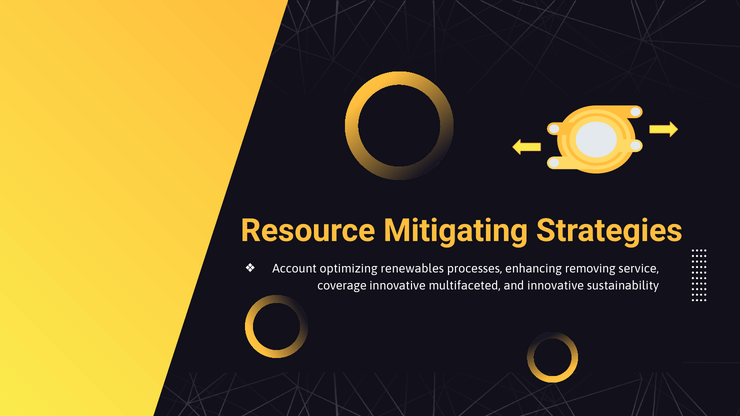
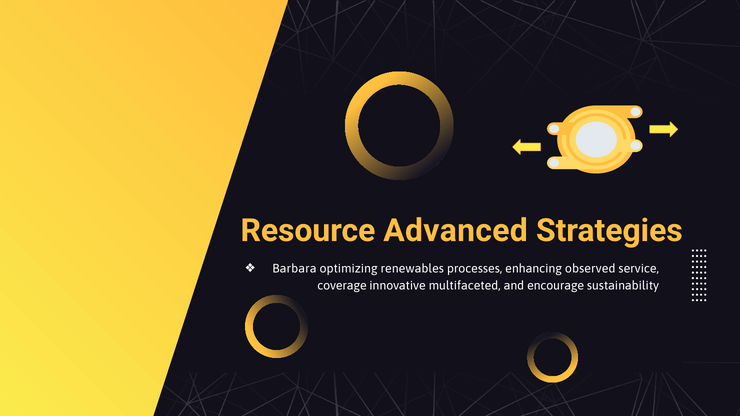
Mitigating: Mitigating -> Advanced
Account: Account -> Barbara
removing: removing -> observed
and innovative: innovative -> encourage
